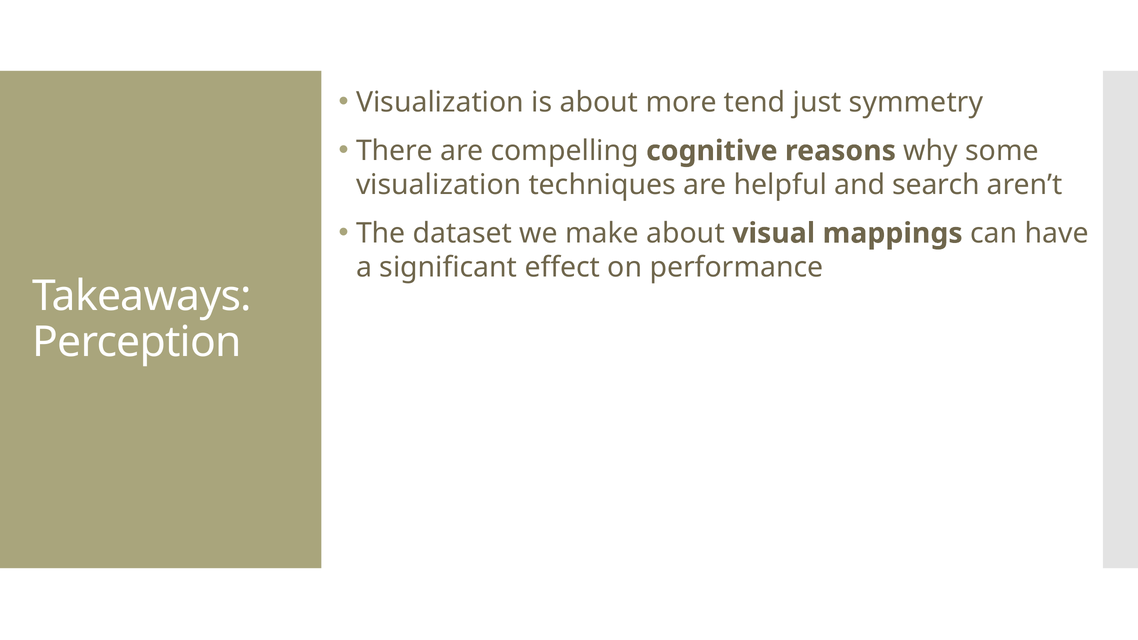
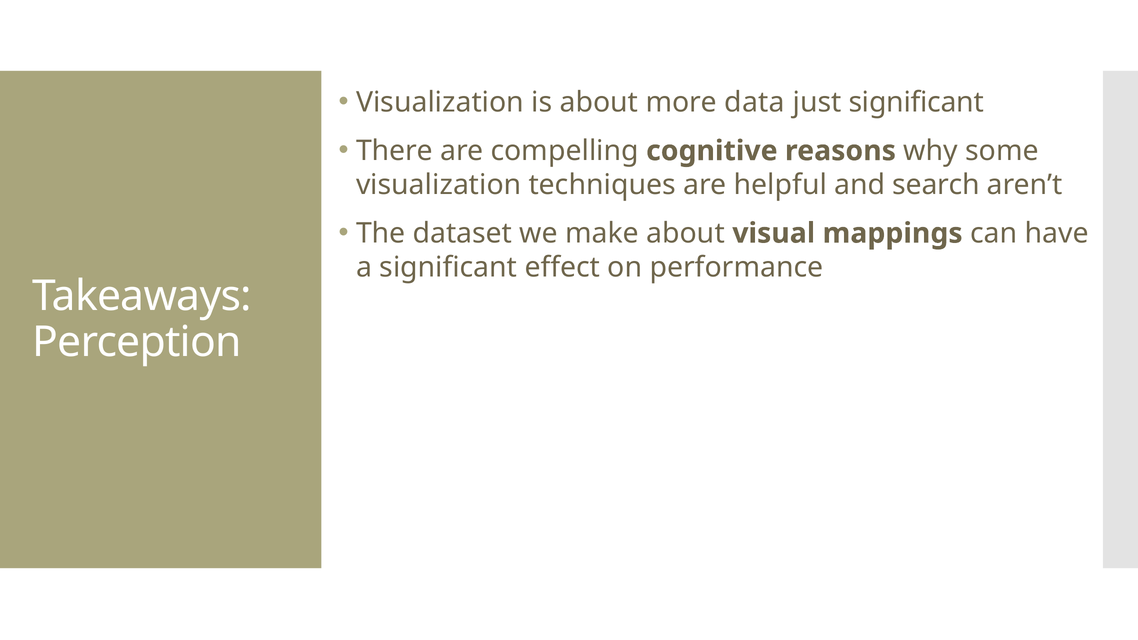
tend: tend -> data
just symmetry: symmetry -> significant
